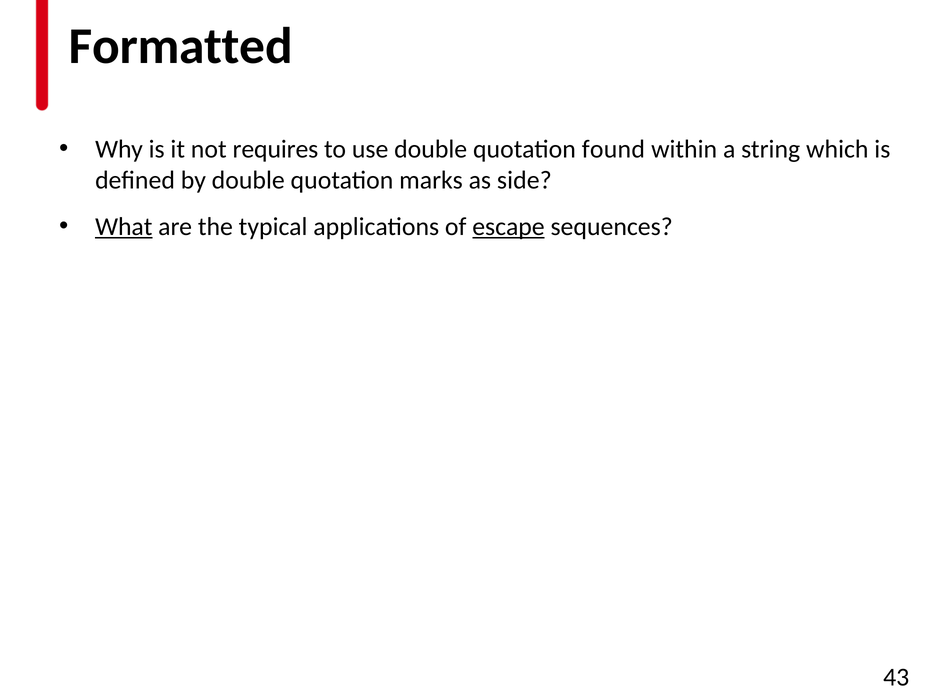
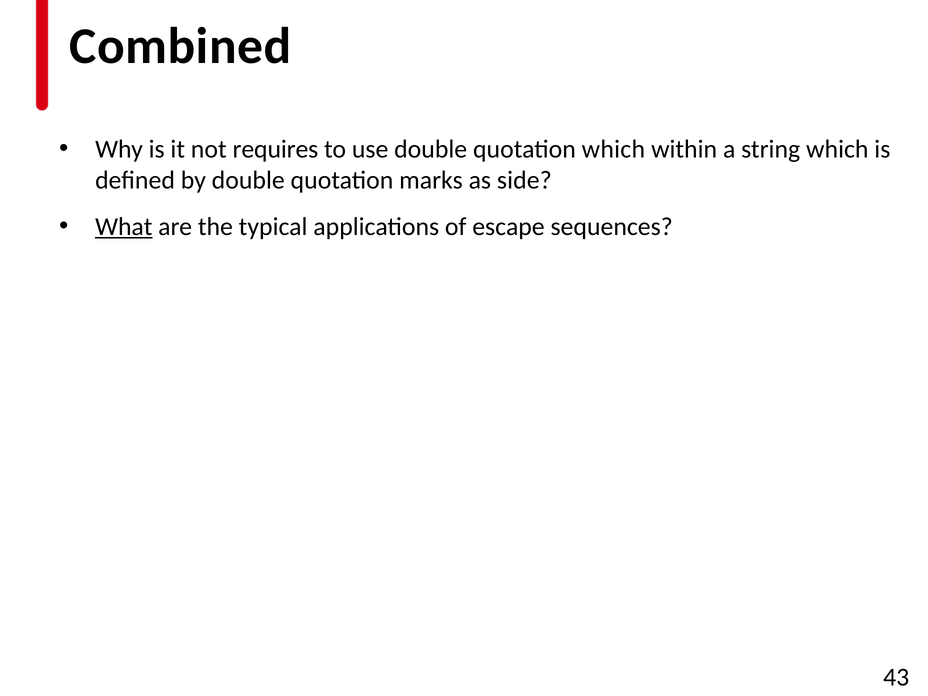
Formatted: Formatted -> Combined
quotation found: found -> which
escape underline: present -> none
